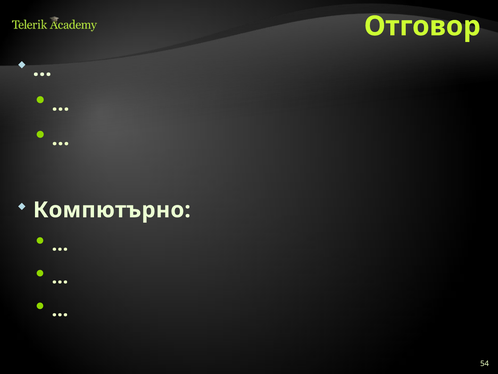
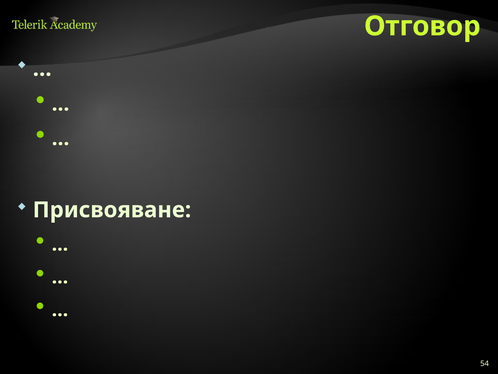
Компютърно: Компютърно -> Присвояване
